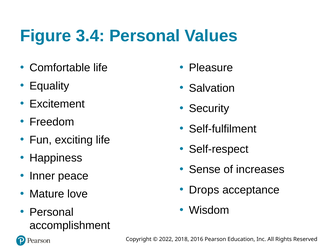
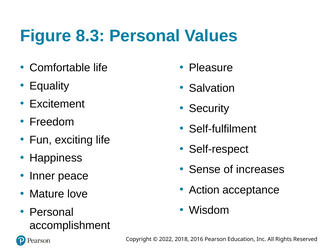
3.4: 3.4 -> 8.3
Drops: Drops -> Action
